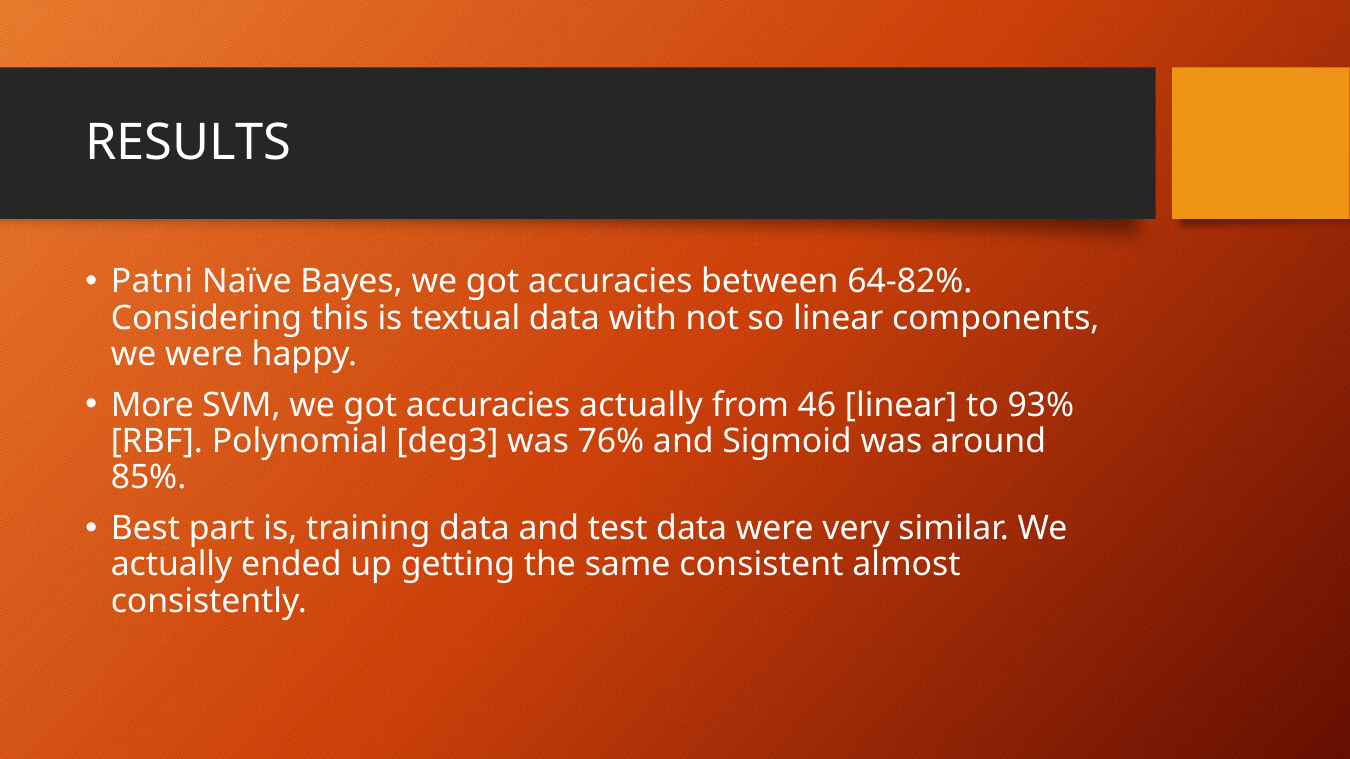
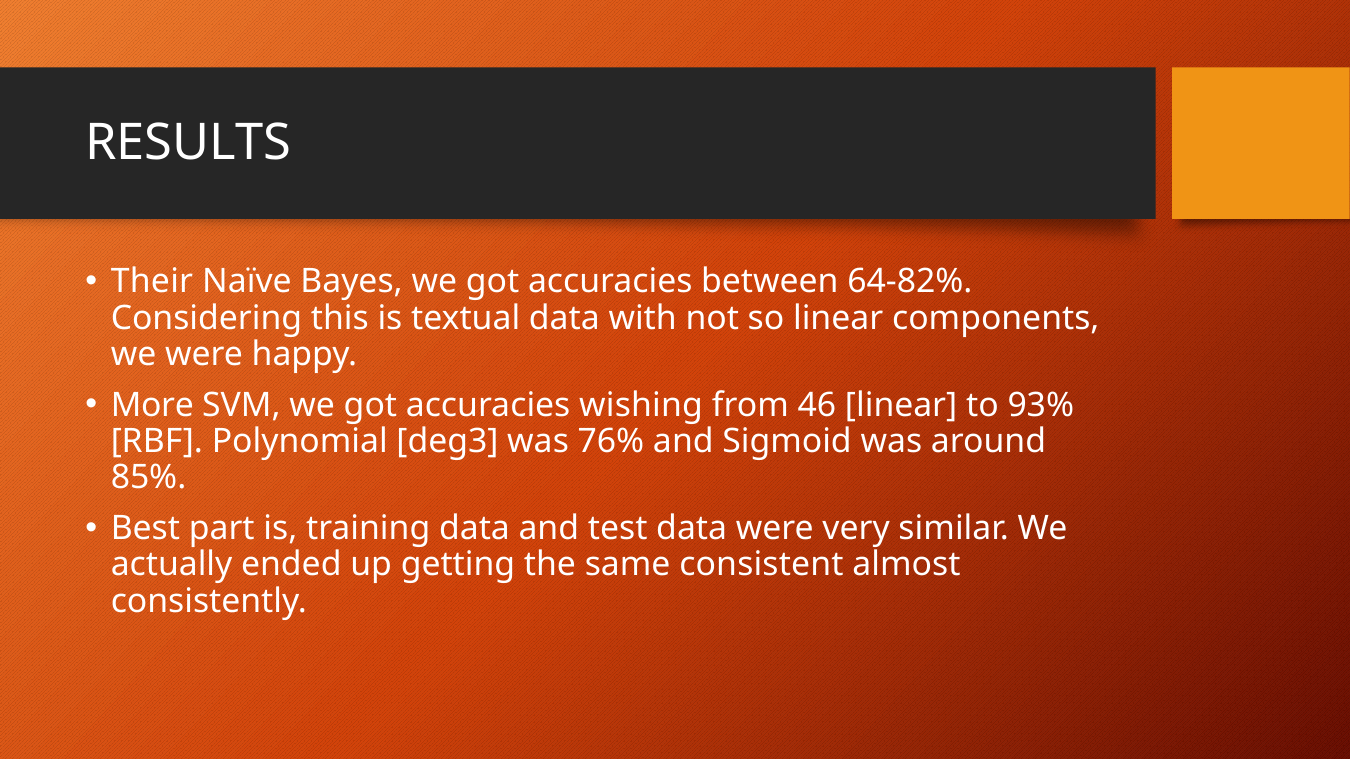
Patni: Patni -> Their
accuracies actually: actually -> wishing
